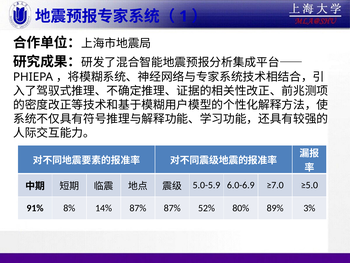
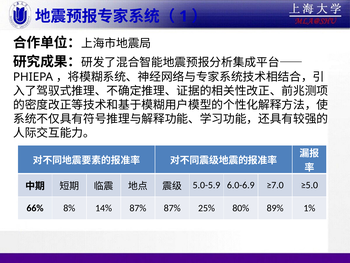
91%: 91% -> 66%
52%: 52% -> 25%
3%: 3% -> 1%
